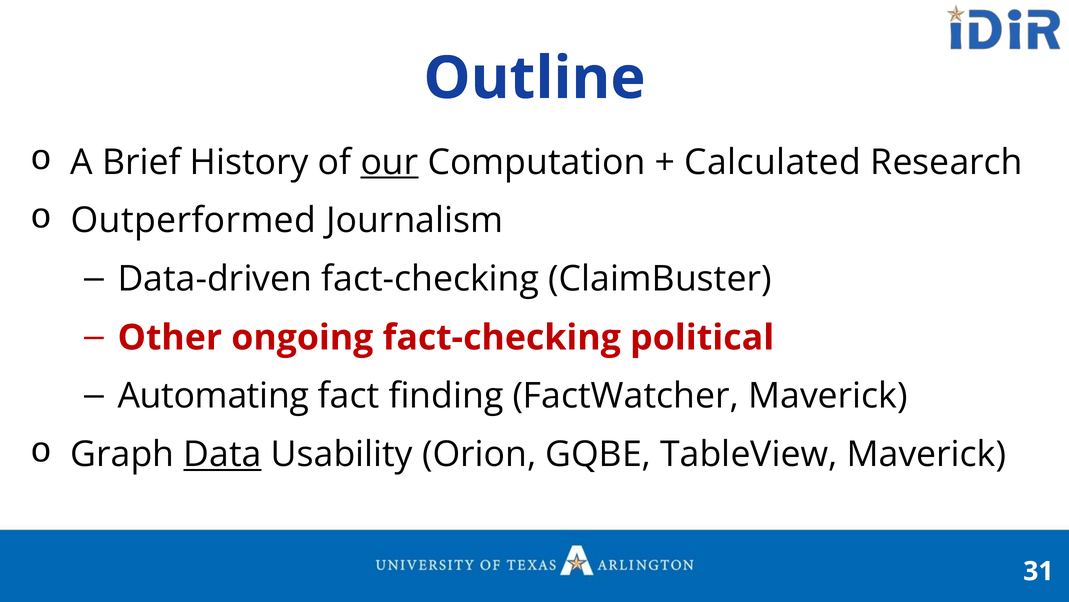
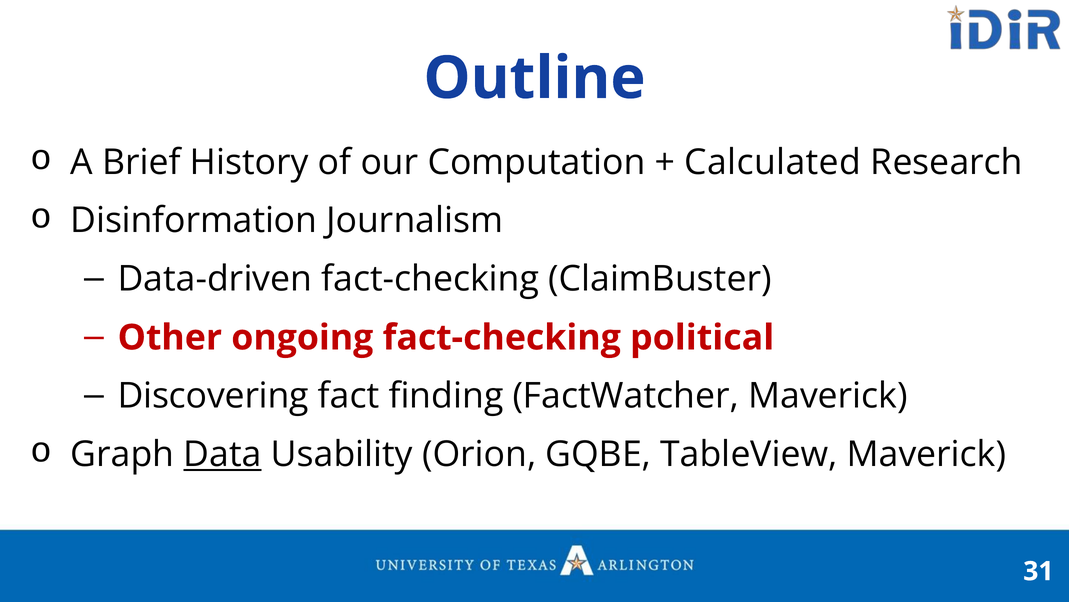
our underline: present -> none
Outperformed: Outperformed -> Disinformation
Automating: Automating -> Discovering
